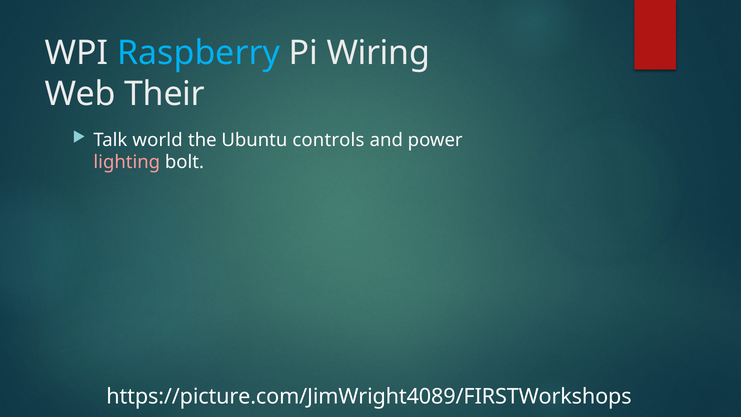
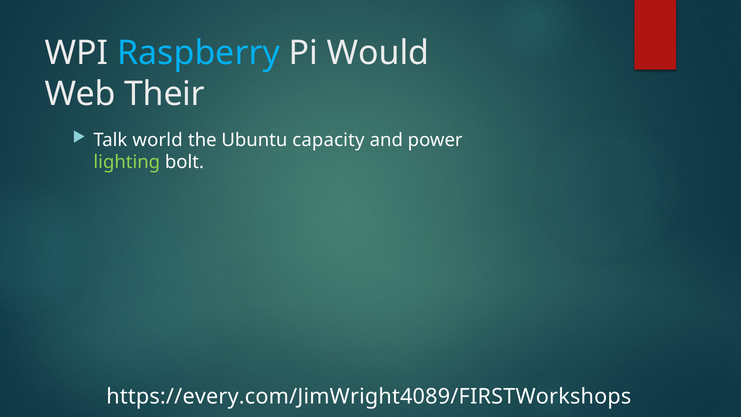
Wiring: Wiring -> Would
controls: controls -> capacity
lighting colour: pink -> light green
https://picture.com/JimWright4089/FIRSTWorkshops: https://picture.com/JimWright4089/FIRSTWorkshops -> https://every.com/JimWright4089/FIRSTWorkshops
